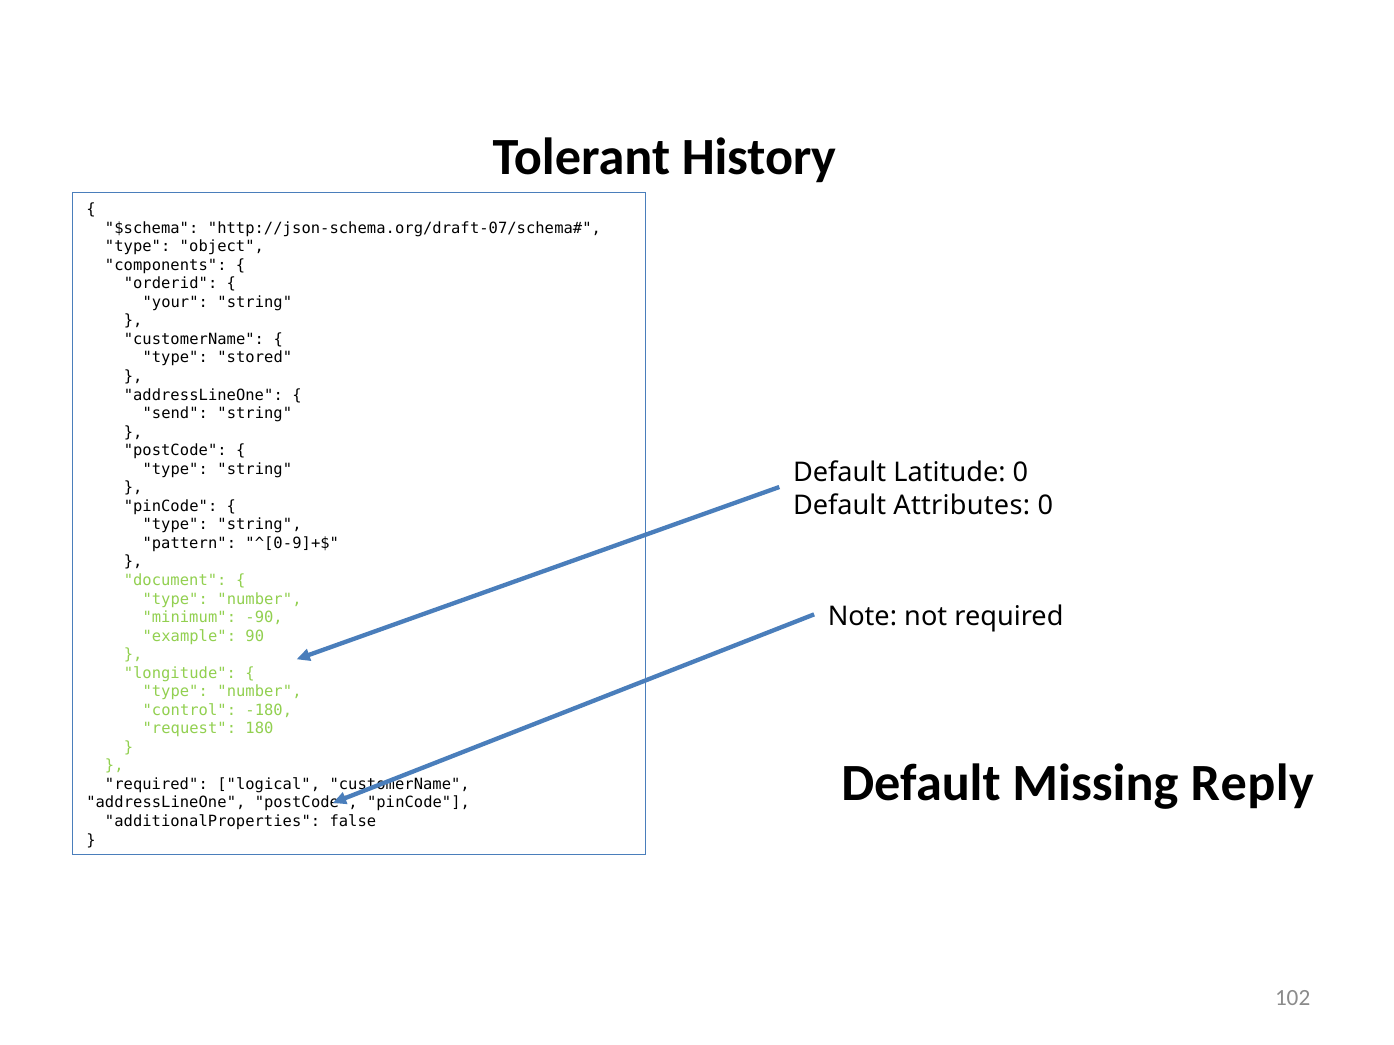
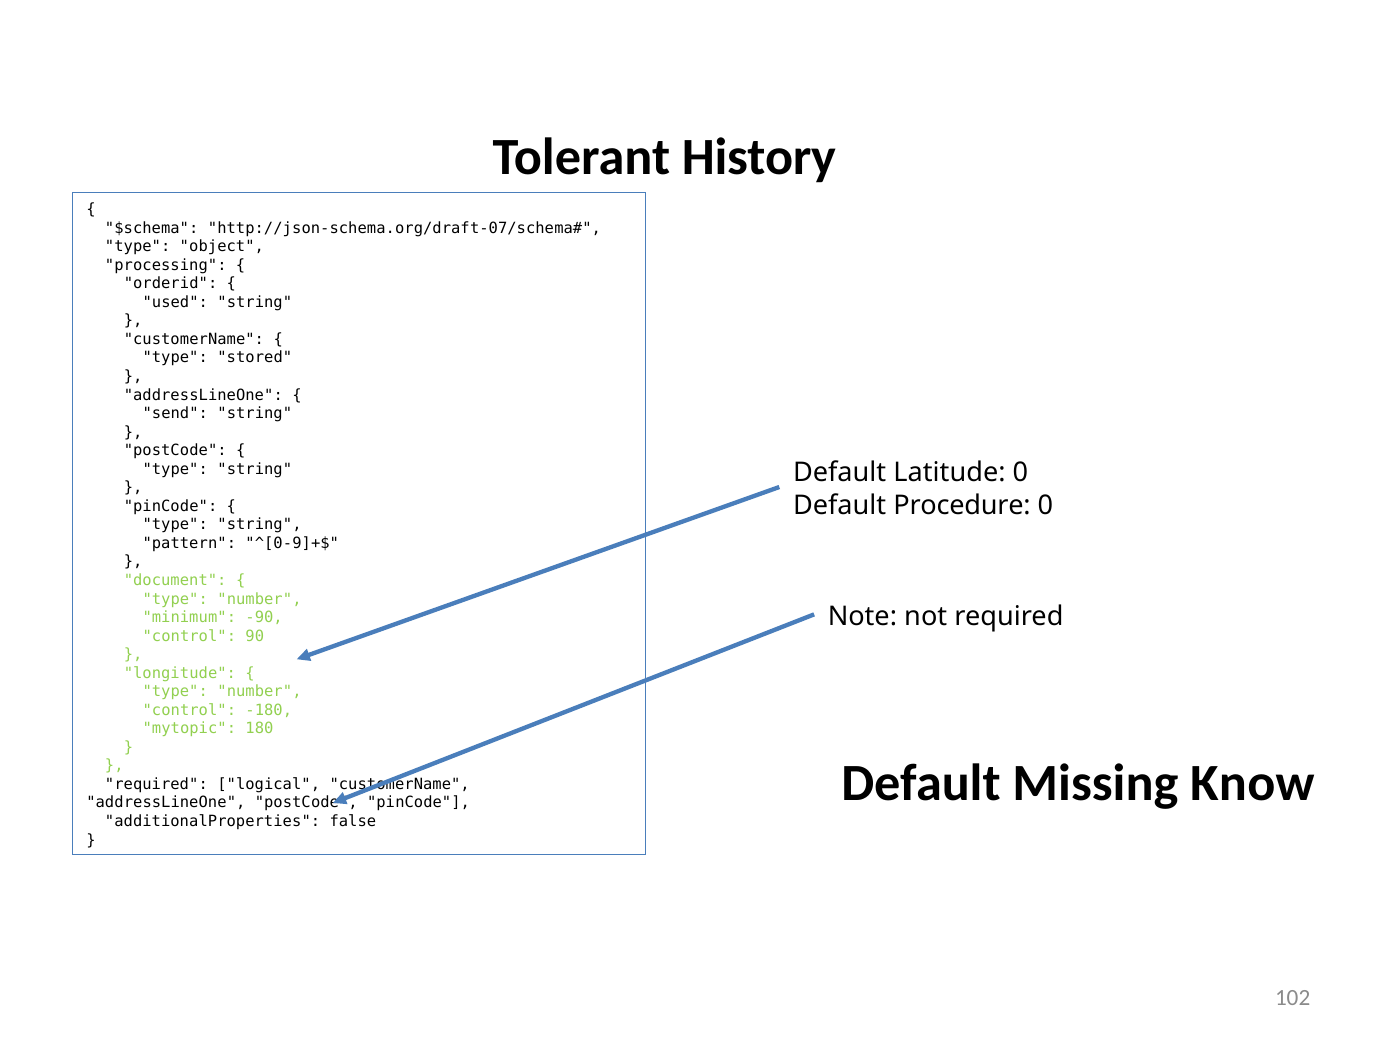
components: components -> processing
your: your -> used
Attributes: Attributes -> Procedure
example at (189, 636): example -> control
request: request -> mytopic
Reply: Reply -> Know
